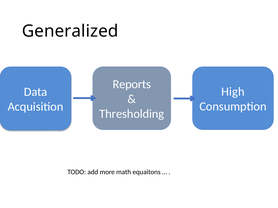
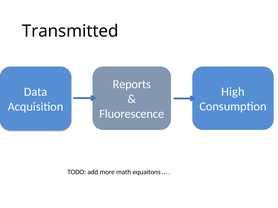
Generalized: Generalized -> Transmitted
Thresholding: Thresholding -> Fluorescence
